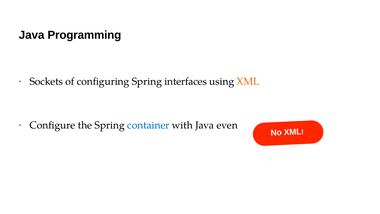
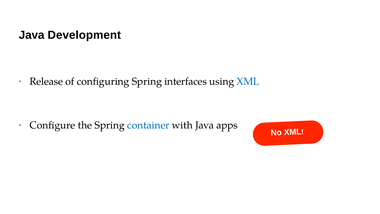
Programming: Programming -> Development
Sockets: Sockets -> Release
XML at (248, 82) colour: orange -> blue
even: even -> apps
